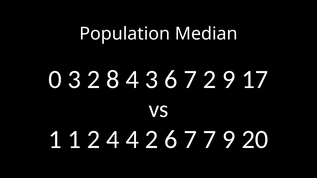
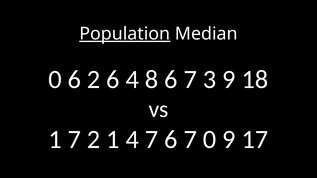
Population underline: none -> present
0 3: 3 -> 6
2 8: 8 -> 6
4 3: 3 -> 8
7 2: 2 -> 3
17: 17 -> 18
1 1: 1 -> 7
2 4: 4 -> 1
4 2: 2 -> 7
7 7: 7 -> 0
20: 20 -> 17
